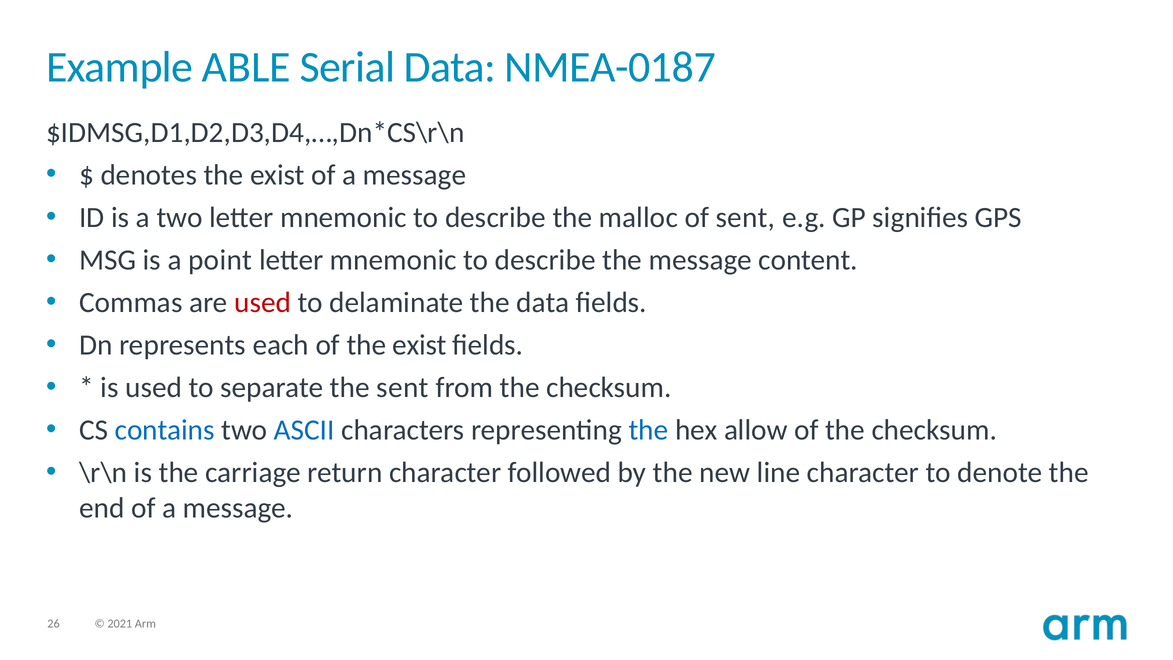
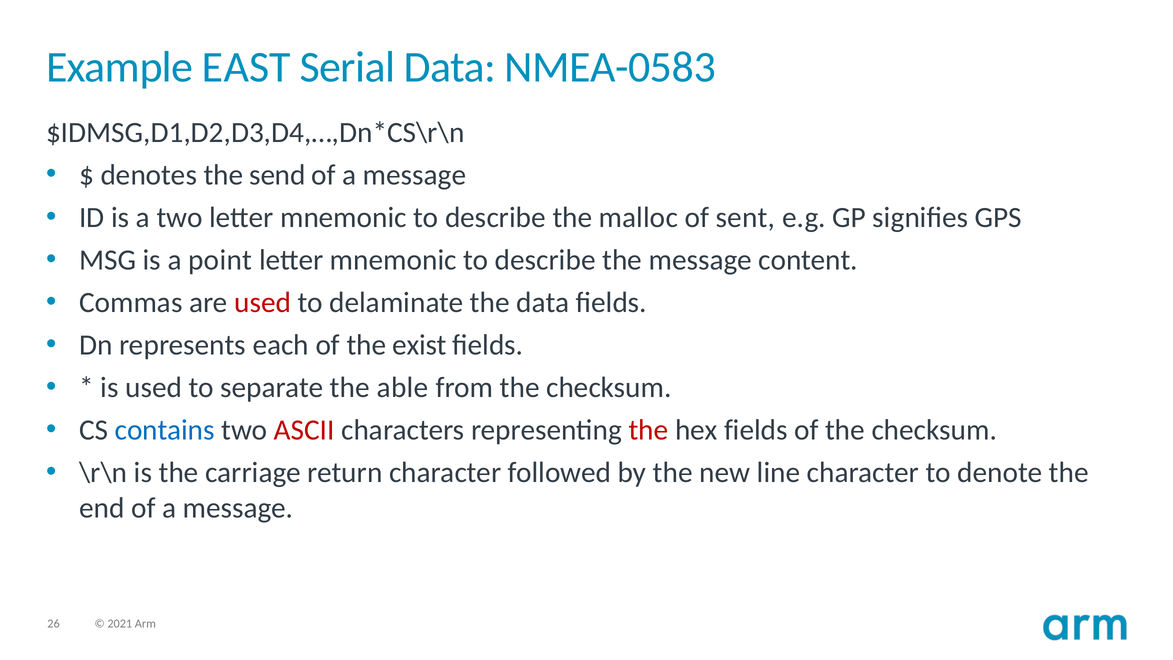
ABLE: ABLE -> EAST
NMEA-0187: NMEA-0187 -> NMEA-0583
denotes the exist: exist -> send
the sent: sent -> able
ASCII colour: blue -> red
the at (648, 430) colour: blue -> red
hex allow: allow -> fields
